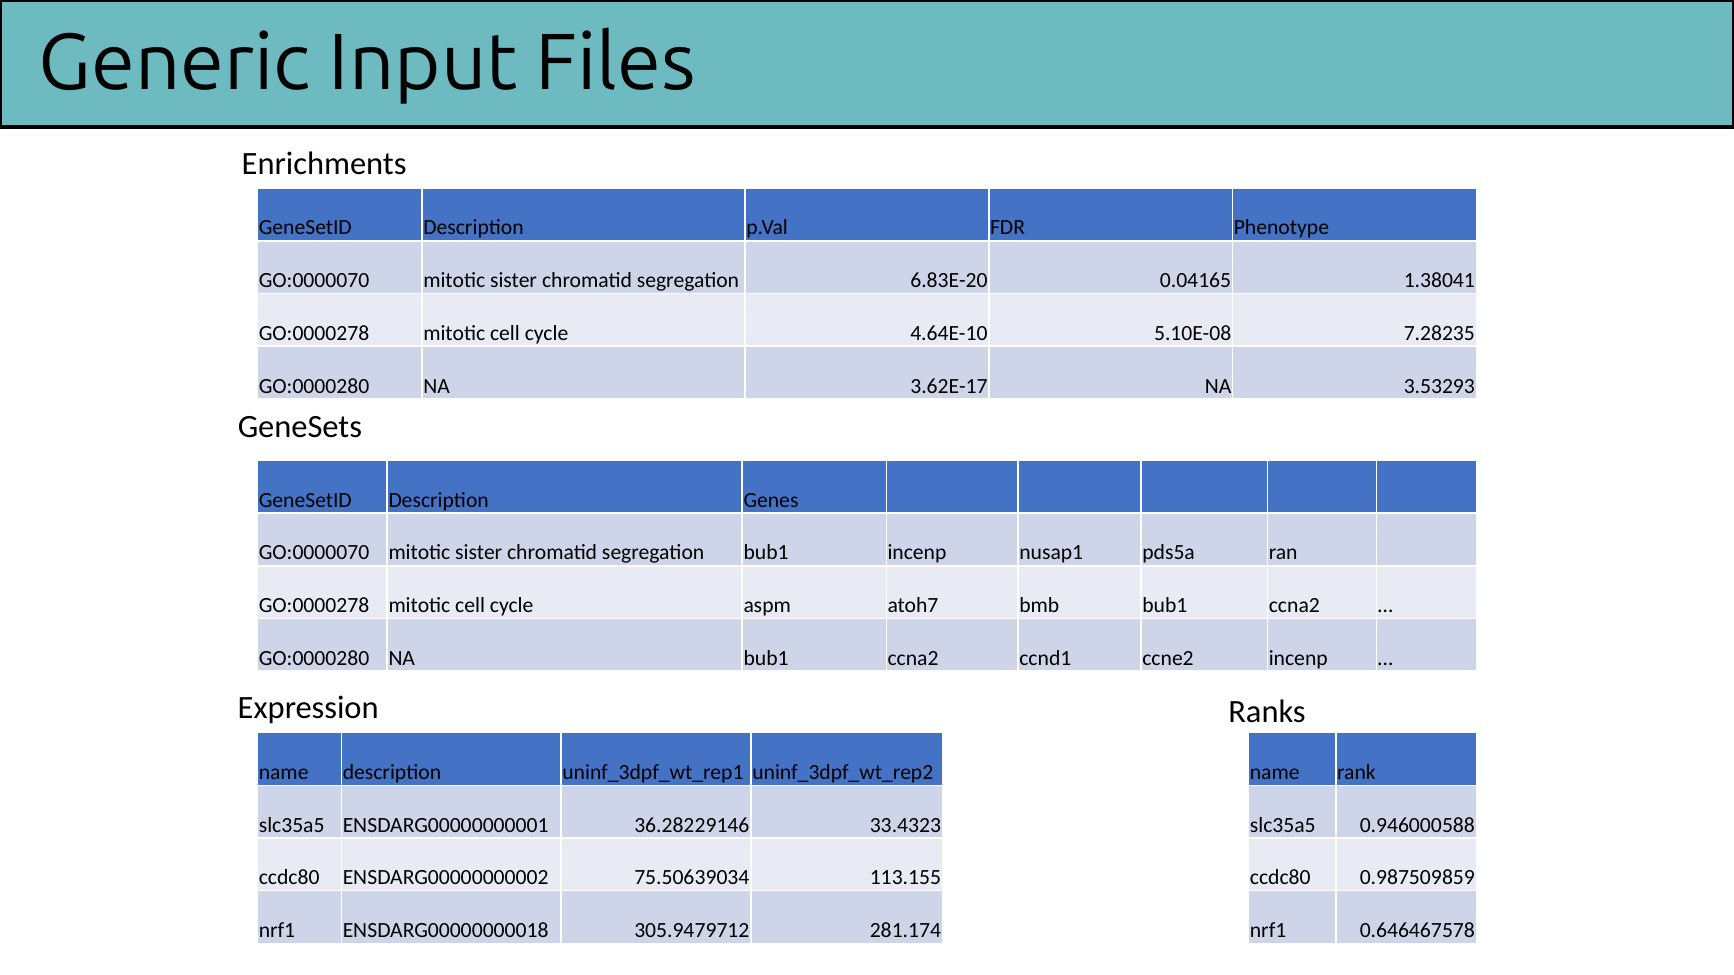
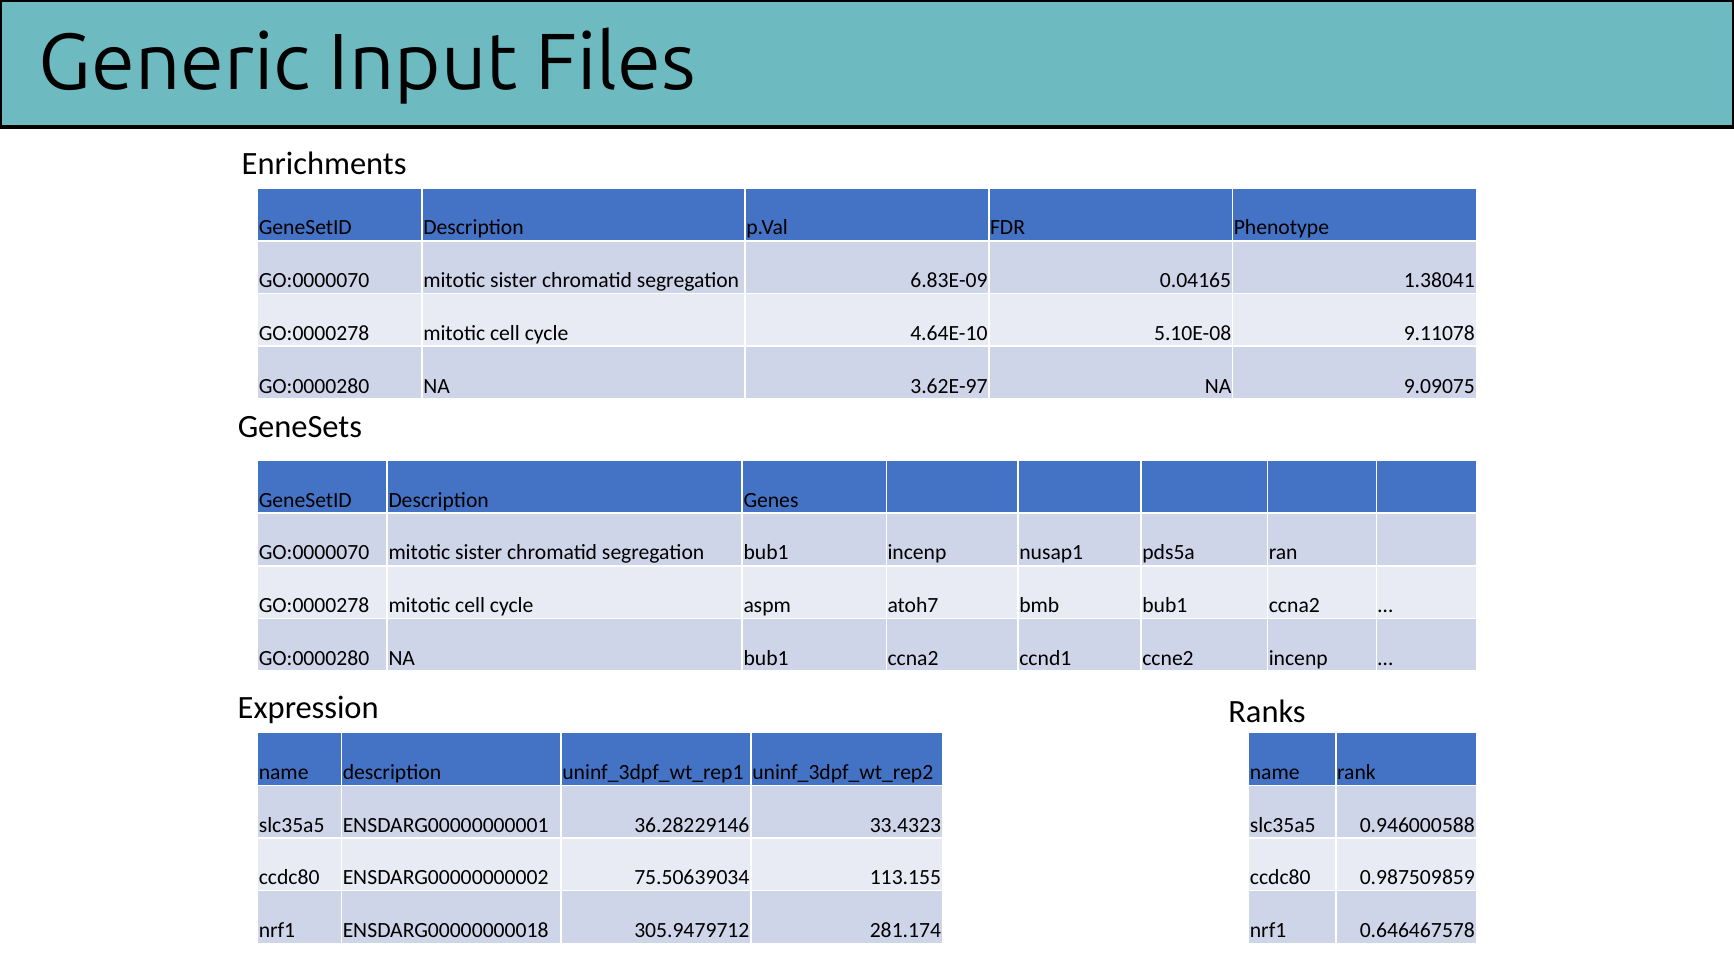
6.83E-20: 6.83E-20 -> 6.83E-09
7.28235: 7.28235 -> 9.11078
3.62E-17: 3.62E-17 -> 3.62E-97
3.53293: 3.53293 -> 9.09075
